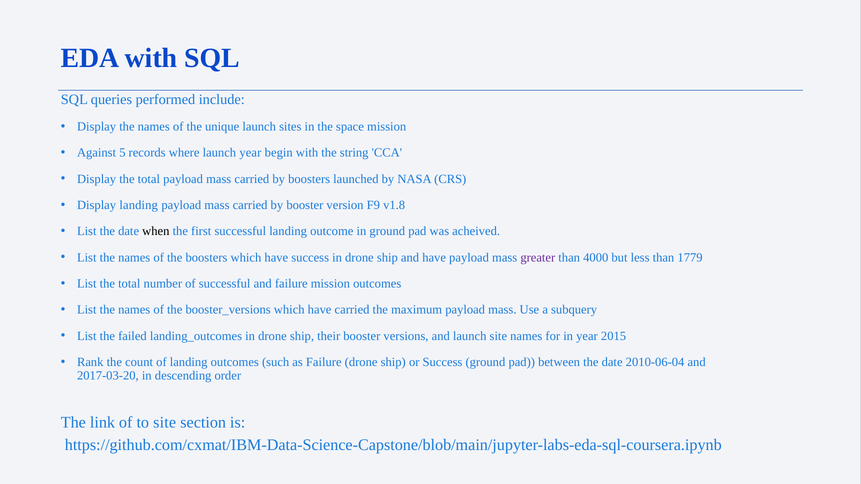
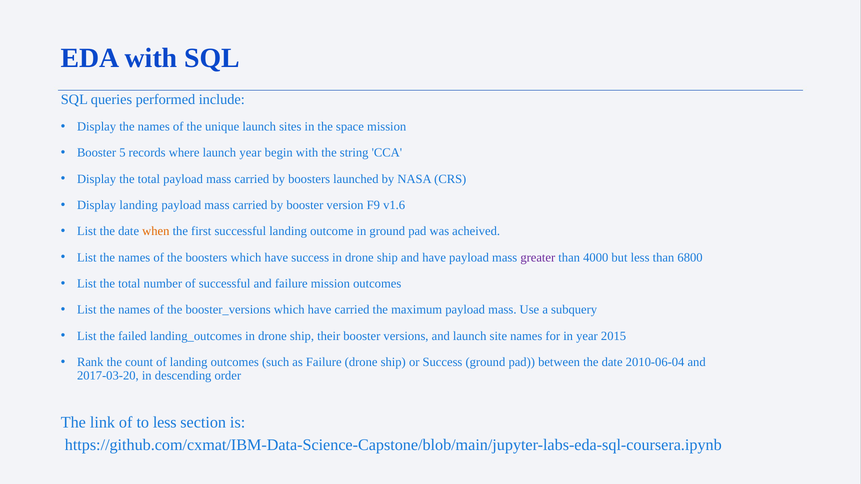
Against at (97, 153): Against -> Booster
v1.8: v1.8 -> v1.6
when colour: black -> orange
1779: 1779 -> 6800
to site: site -> less
